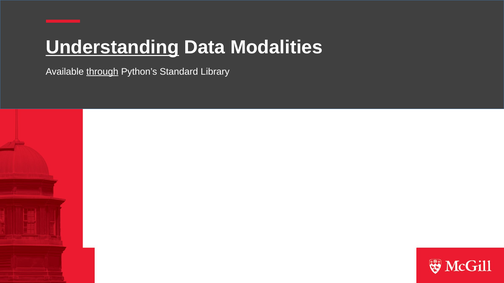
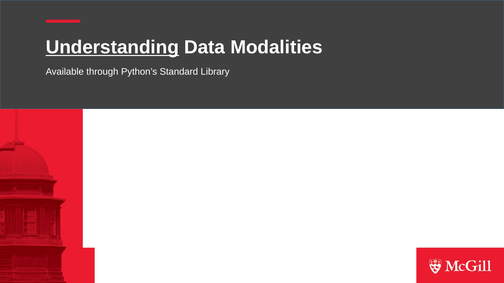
through underline: present -> none
